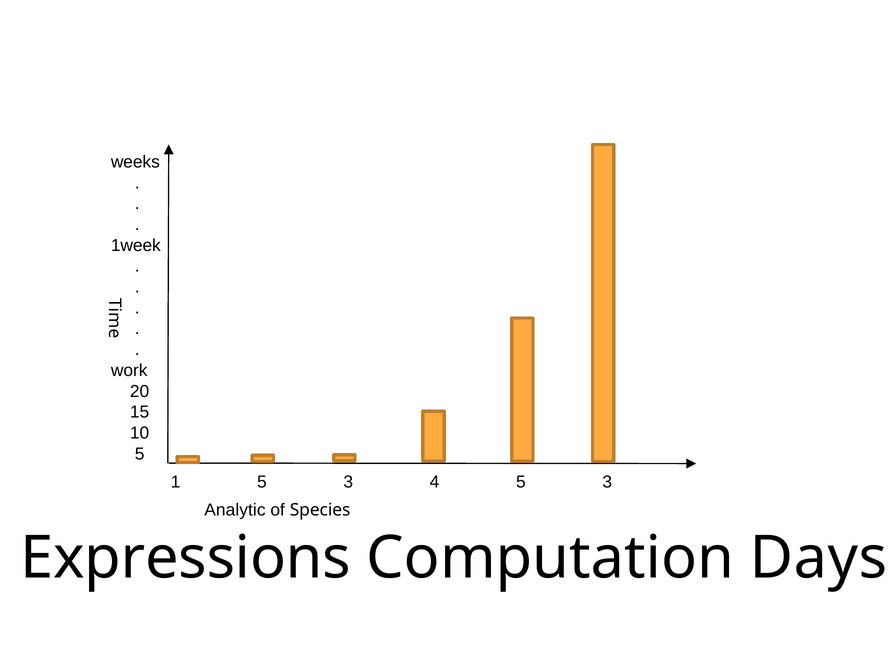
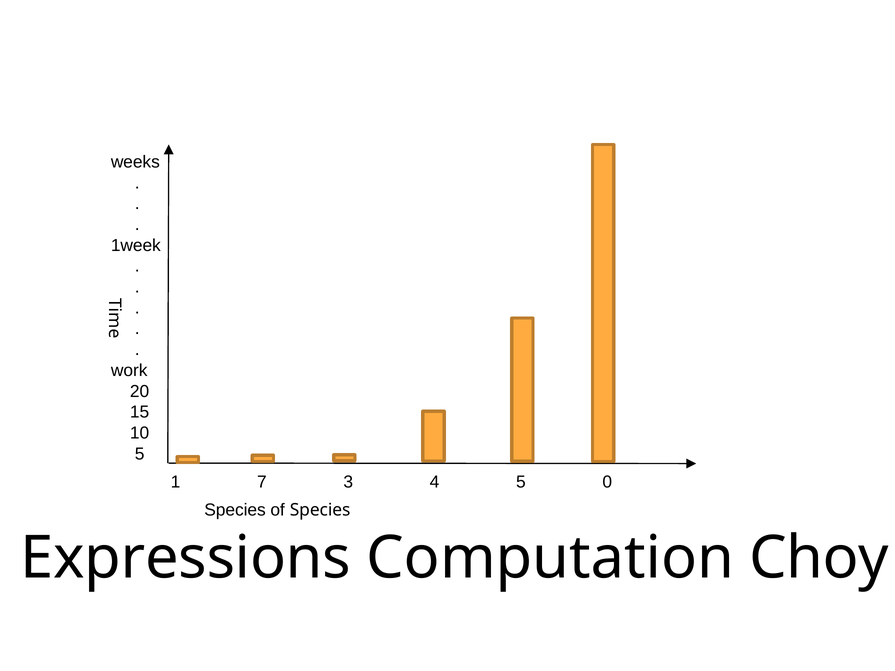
1 5: 5 -> 7
4 5 3: 3 -> 0
Analytic at (235, 510): Analytic -> Species
Days: Days -> Choy
